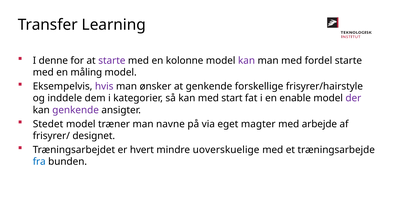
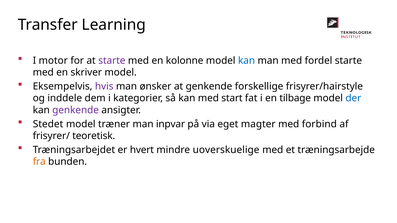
denne: denne -> motor
kan at (247, 61) colour: purple -> blue
måling: måling -> skriver
enable: enable -> tilbage
der colour: purple -> blue
navne: navne -> inpvar
arbejde: arbejde -> forbind
designet: designet -> teoretisk
fra colour: blue -> orange
